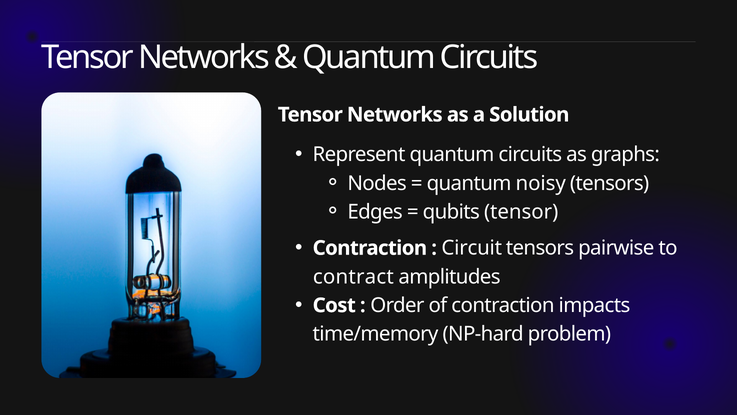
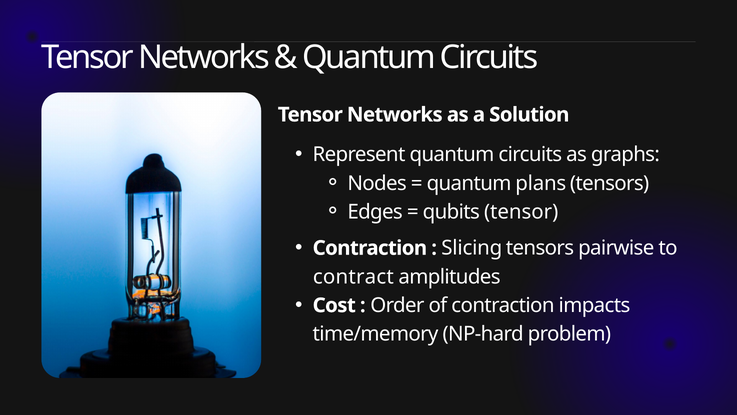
noisy: noisy -> plans
Circuit: Circuit -> Slicing
